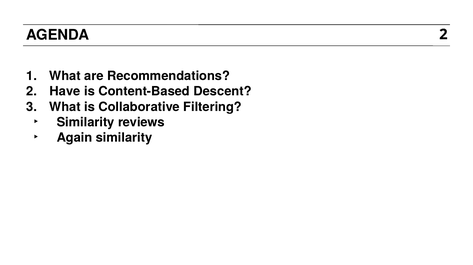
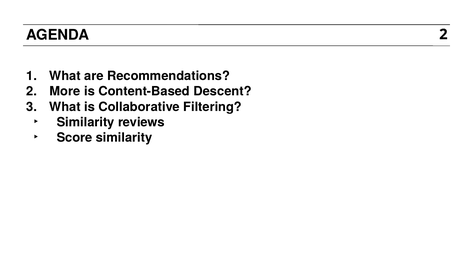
Have: Have -> More
Again: Again -> Score
